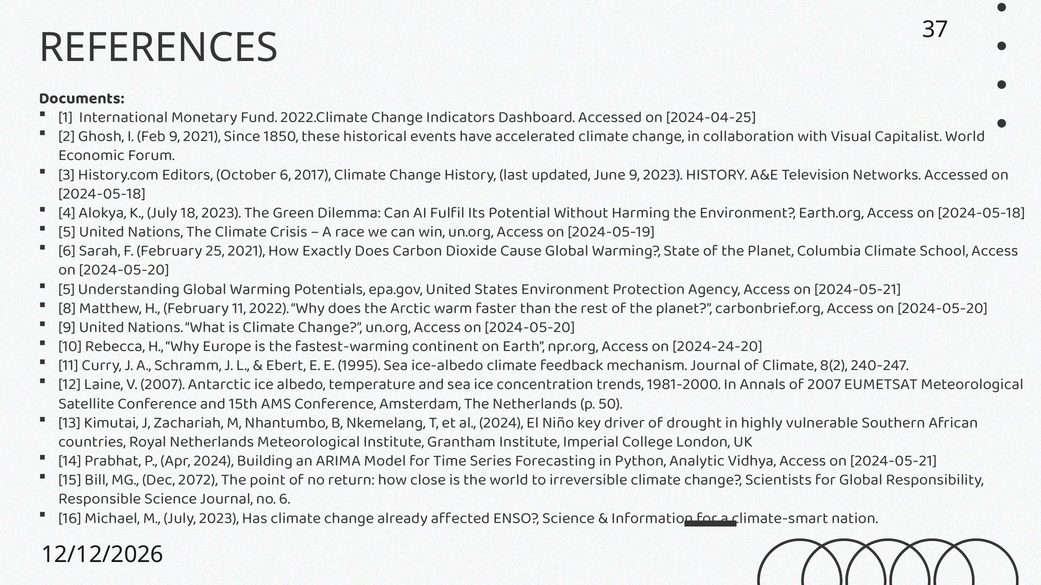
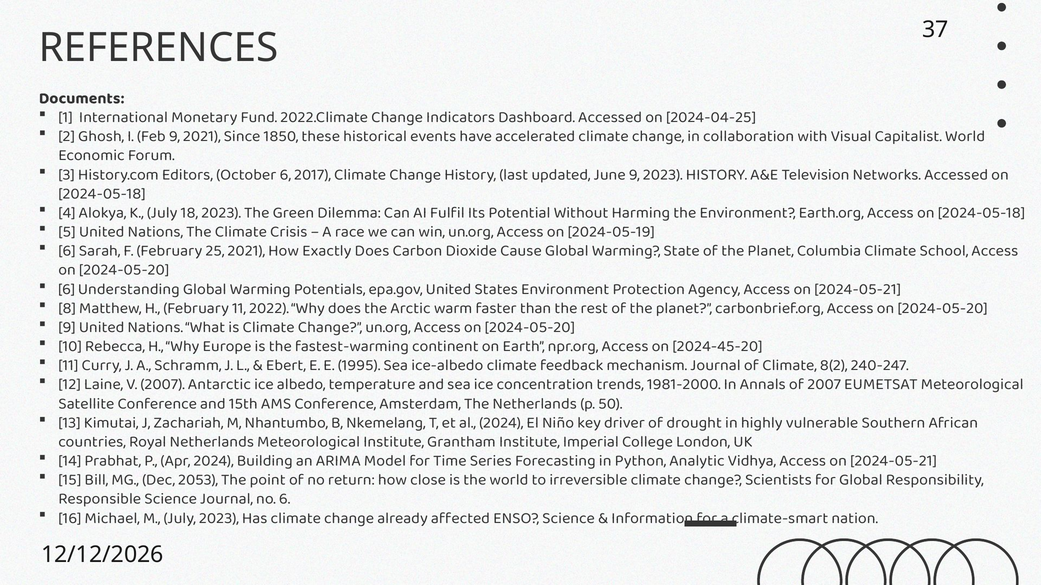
5 at (67, 289): 5 -> 6
2024-24-20: 2024-24-20 -> 2024-45-20
2072: 2072 -> 2053
